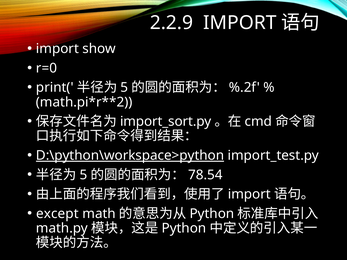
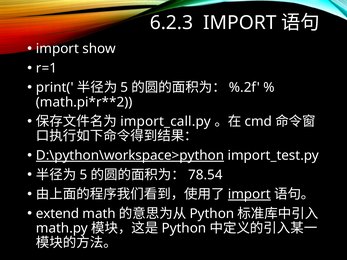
2.2.9: 2.2.9 -> 6.2.3
r=0: r=0 -> r=1
import_sort.py: import_sort.py -> import_call.py
import at (249, 194) underline: none -> present
except: except -> extend
